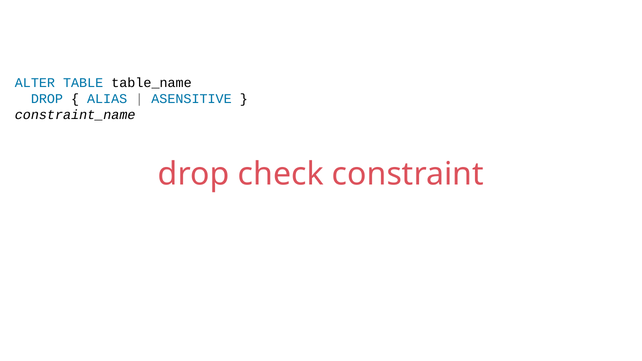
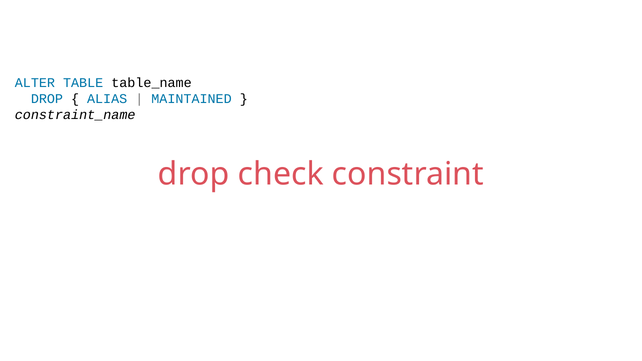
ASENSITIVE: ASENSITIVE -> MAINTAINED
